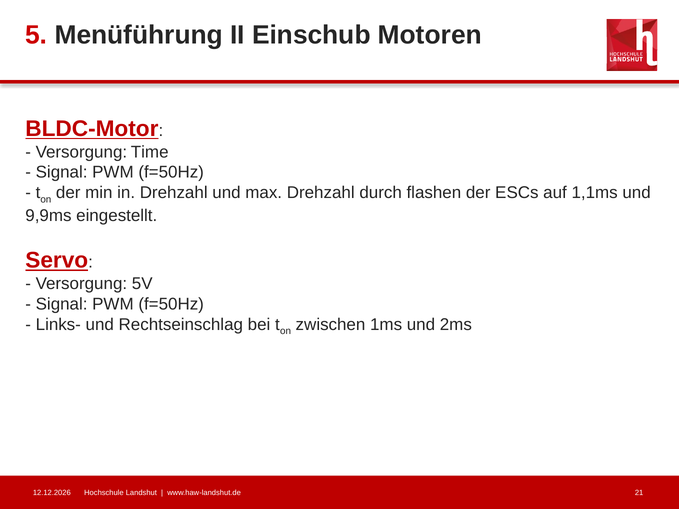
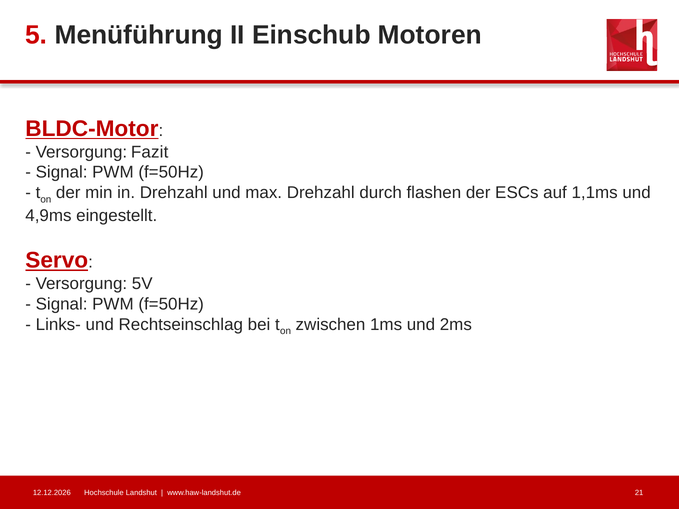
Time: Time -> Fazit
9,9ms: 9,9ms -> 4,9ms
